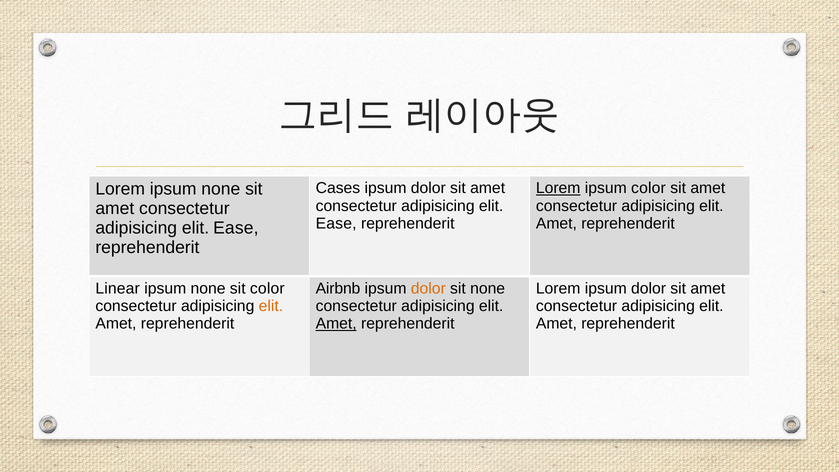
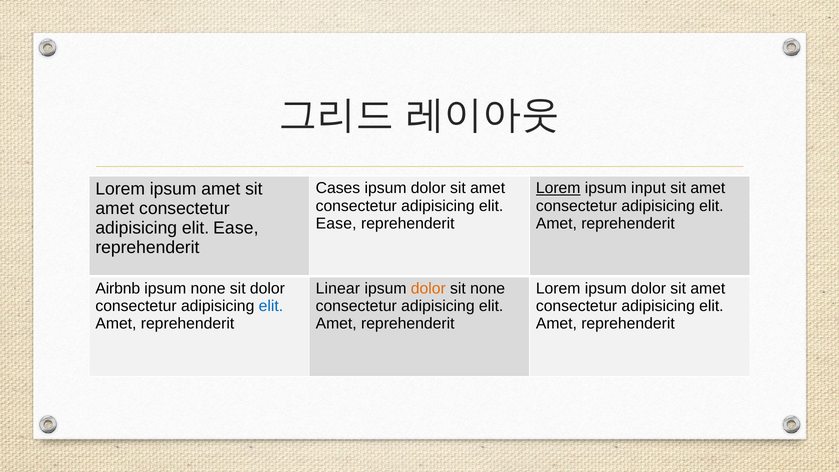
ipsum color: color -> input
Lorem ipsum none: none -> amet
Linear: Linear -> Airbnb
sit color: color -> dolor
Airbnb: Airbnb -> Linear
elit at (271, 306) colour: orange -> blue
Amet at (336, 324) underline: present -> none
